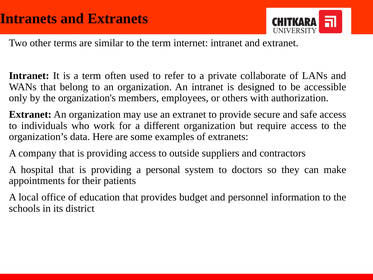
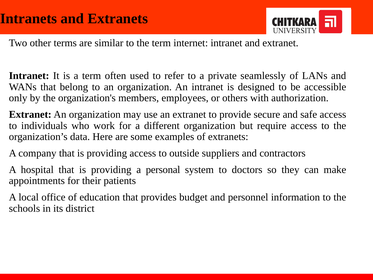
collaborate: collaborate -> seamlessly
